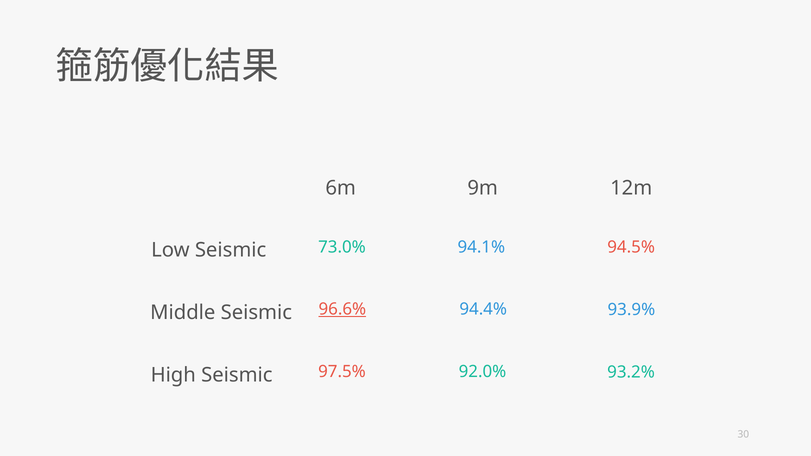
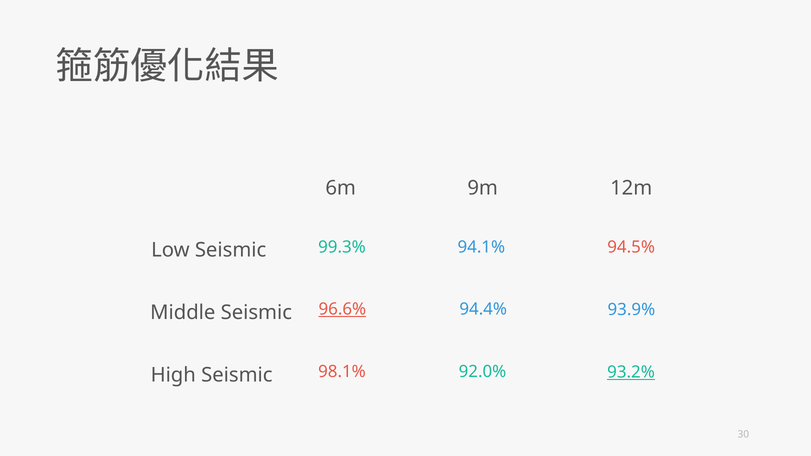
73.0%: 73.0% -> 99.3%
97.5%: 97.5% -> 98.1%
93.2% underline: none -> present
